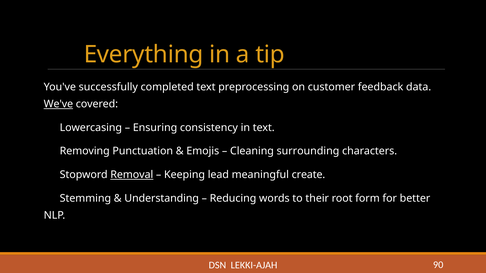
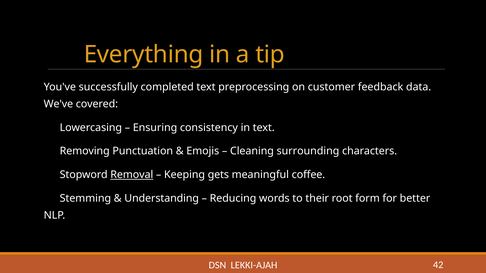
We've underline: present -> none
lead: lead -> gets
create: create -> coffee
90: 90 -> 42
